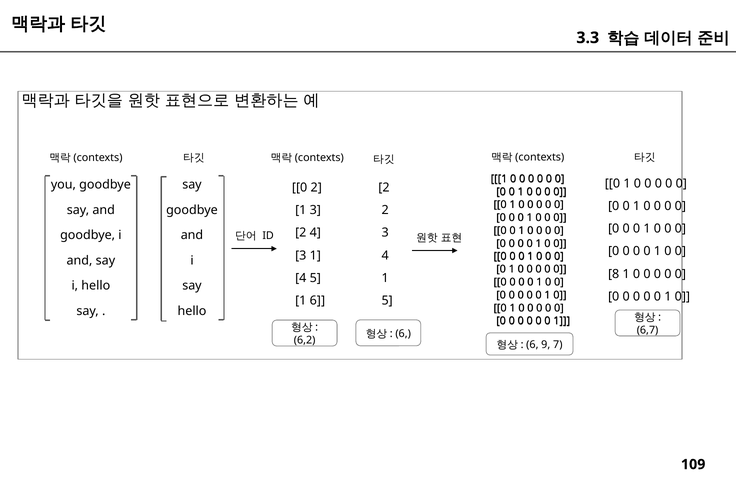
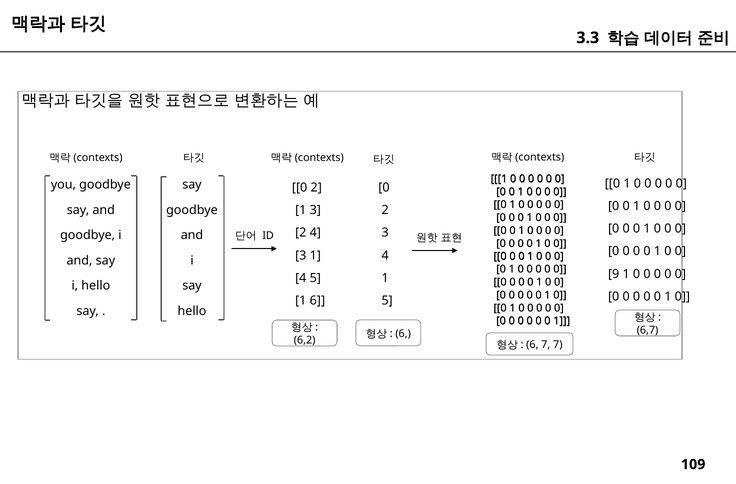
2 at (384, 187): 2 -> 0
8: 8 -> 9
6 9: 9 -> 7
